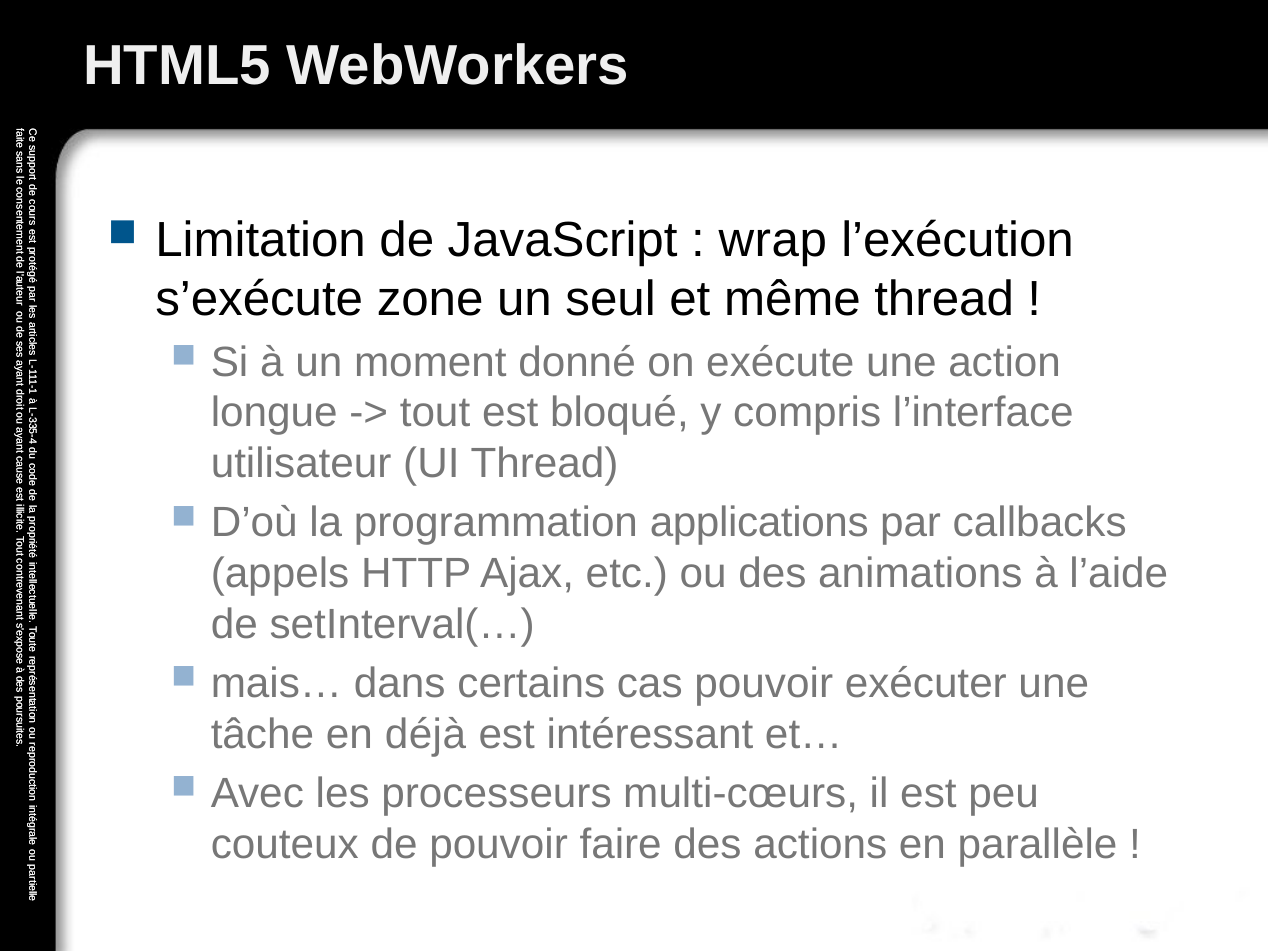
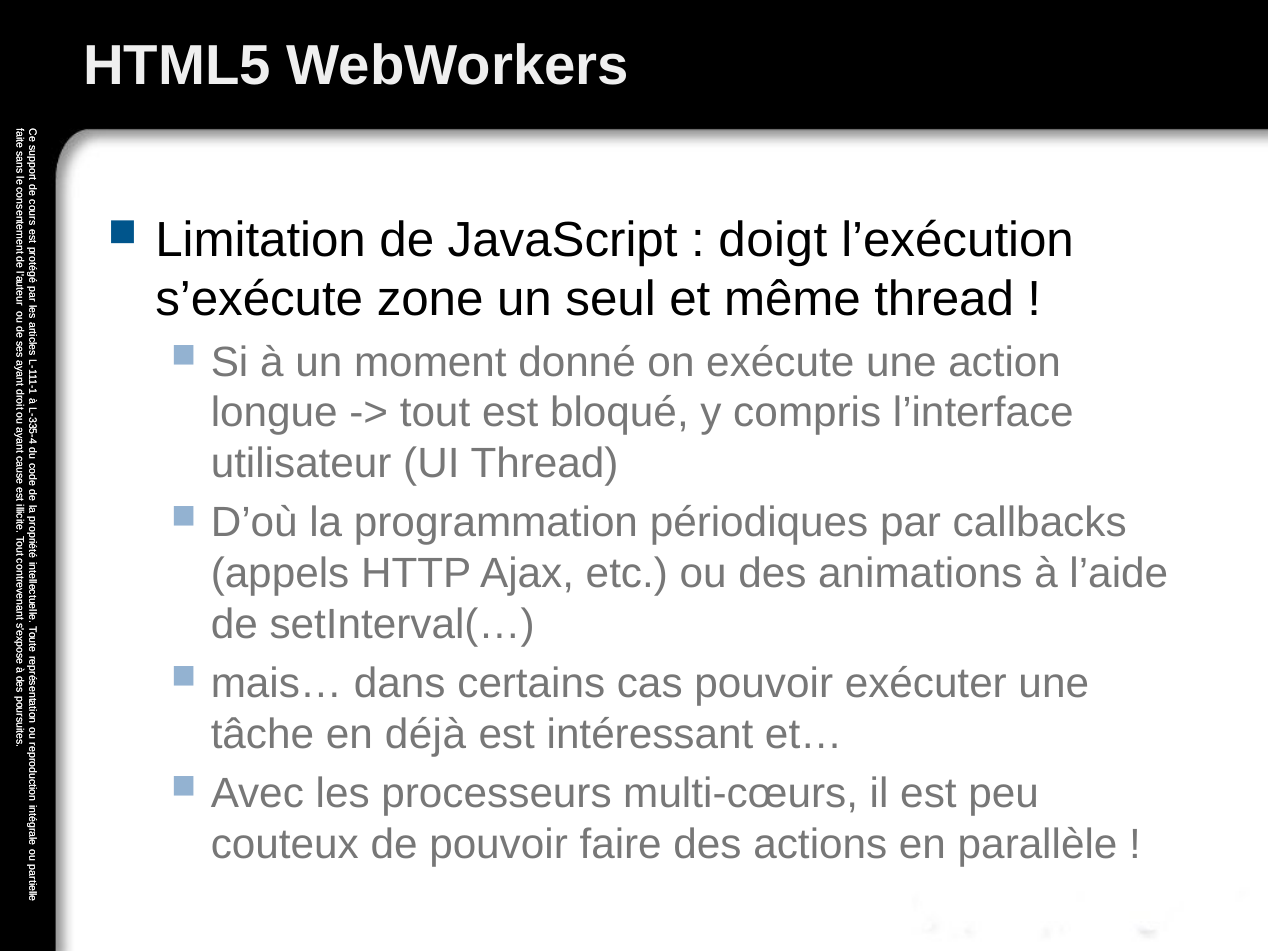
wrap: wrap -> doigt
applications: applications -> périodiques
